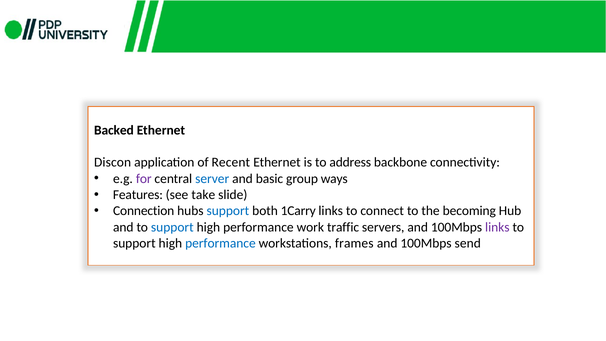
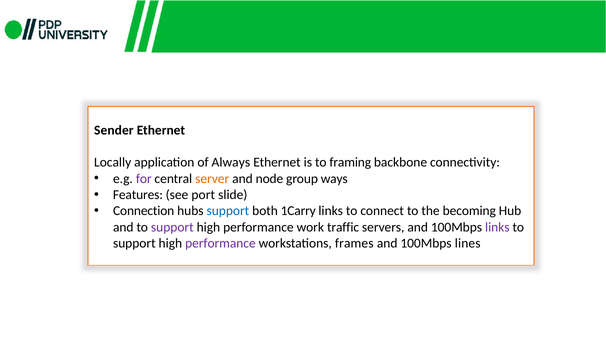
Backed: Backed -> Sender
Discon: Discon -> Locally
Recent: Recent -> Always
address: address -> framing
server colour: blue -> orange
basic: basic -> node
take: take -> port
support at (172, 227) colour: blue -> purple
performance at (220, 243) colour: blue -> purple
send: send -> lines
